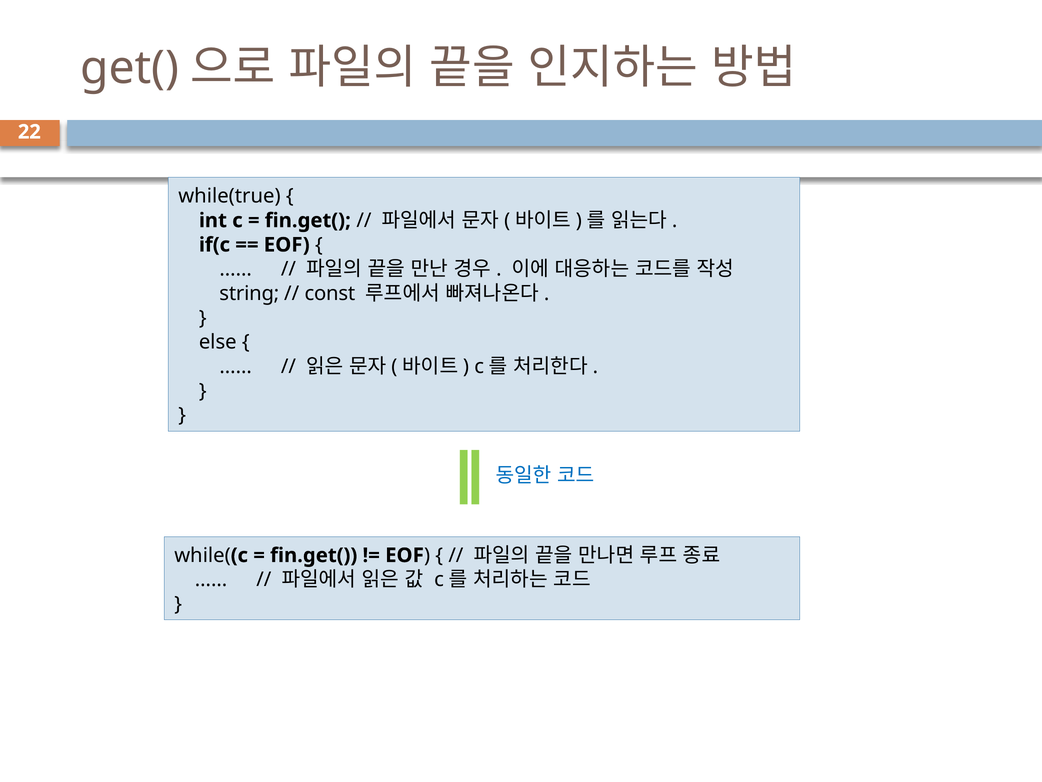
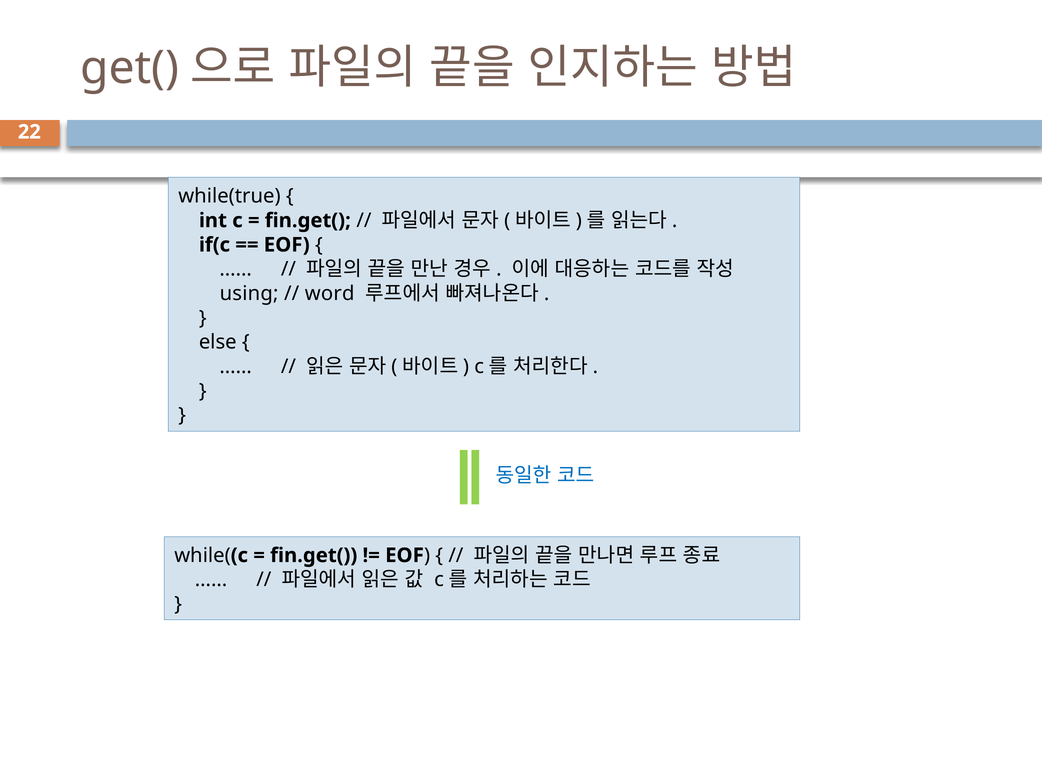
string: string -> using
const: const -> word
